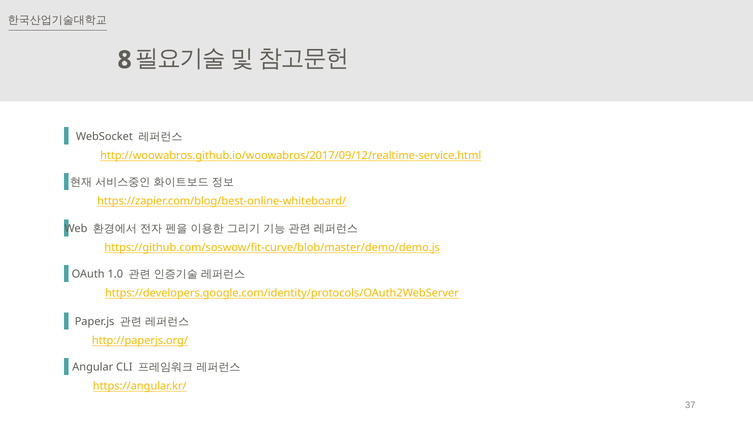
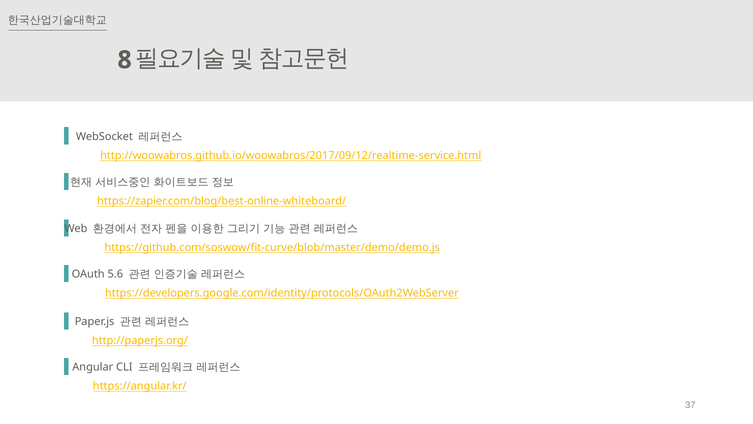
1.0: 1.0 -> 5.6
